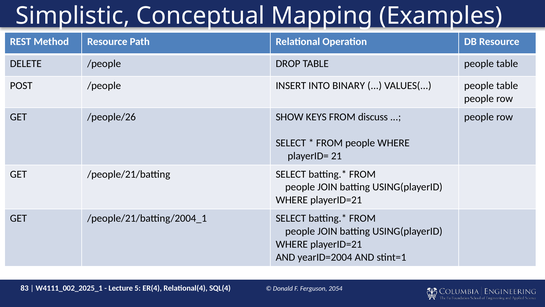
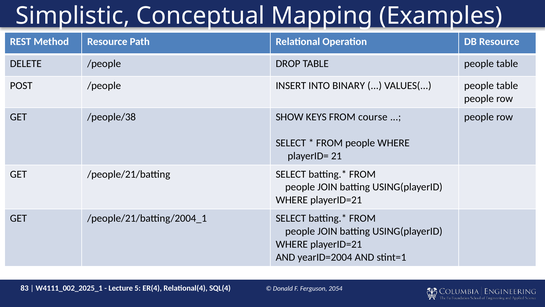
/people/26: /people/26 -> /people/38
discuss: discuss -> course
